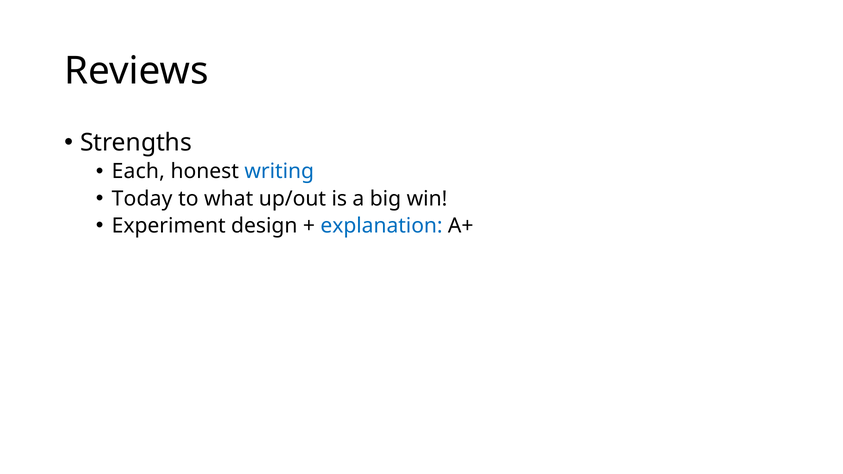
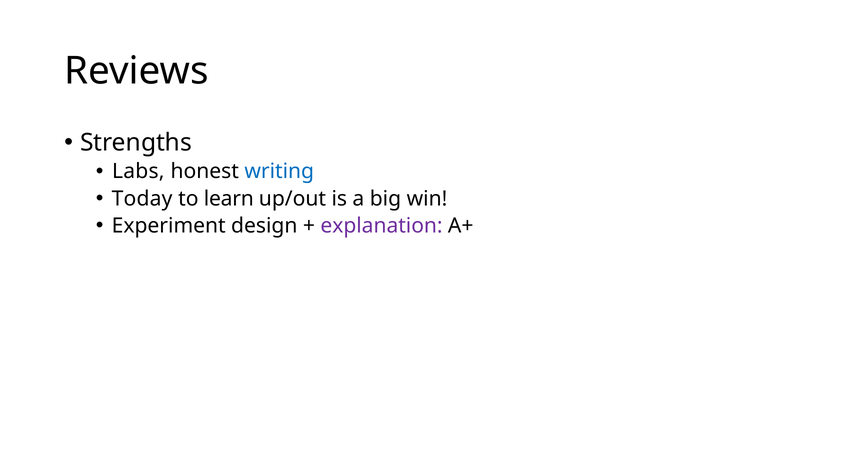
Each: Each -> Labs
what: what -> learn
explanation colour: blue -> purple
